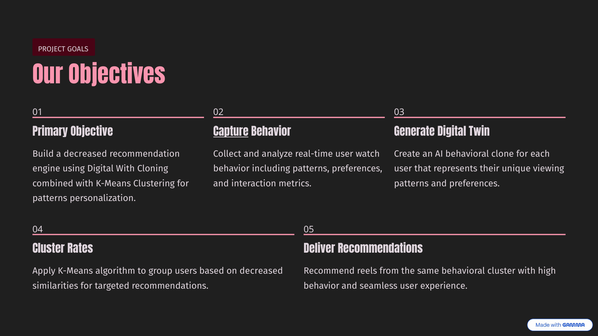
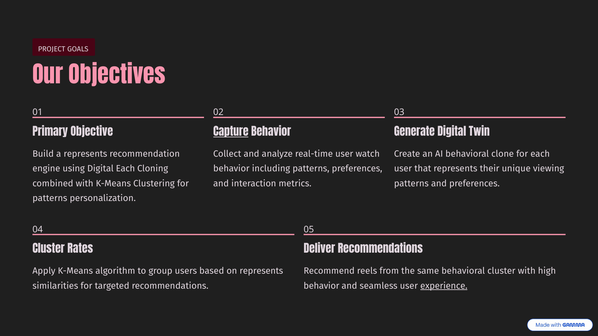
a decreased: decreased -> represents
Digital With: With -> Each
on decreased: decreased -> represents
experience underline: none -> present
